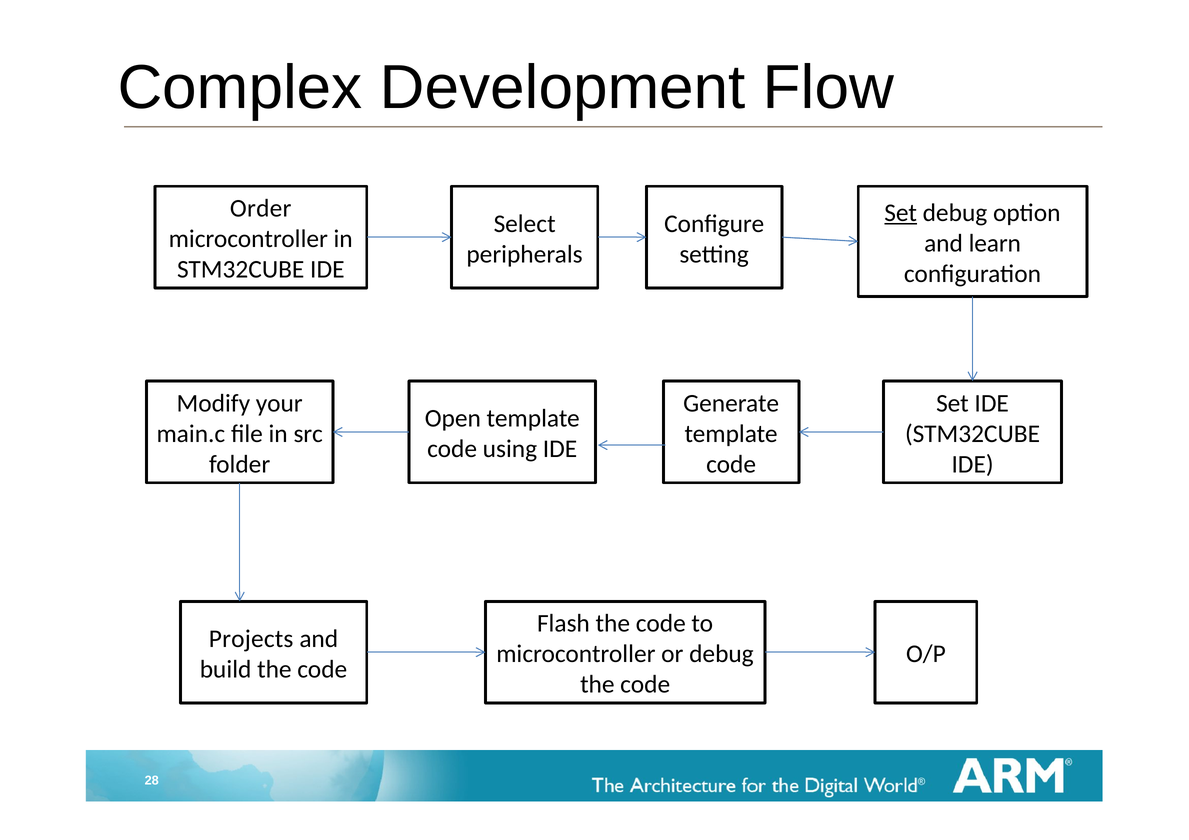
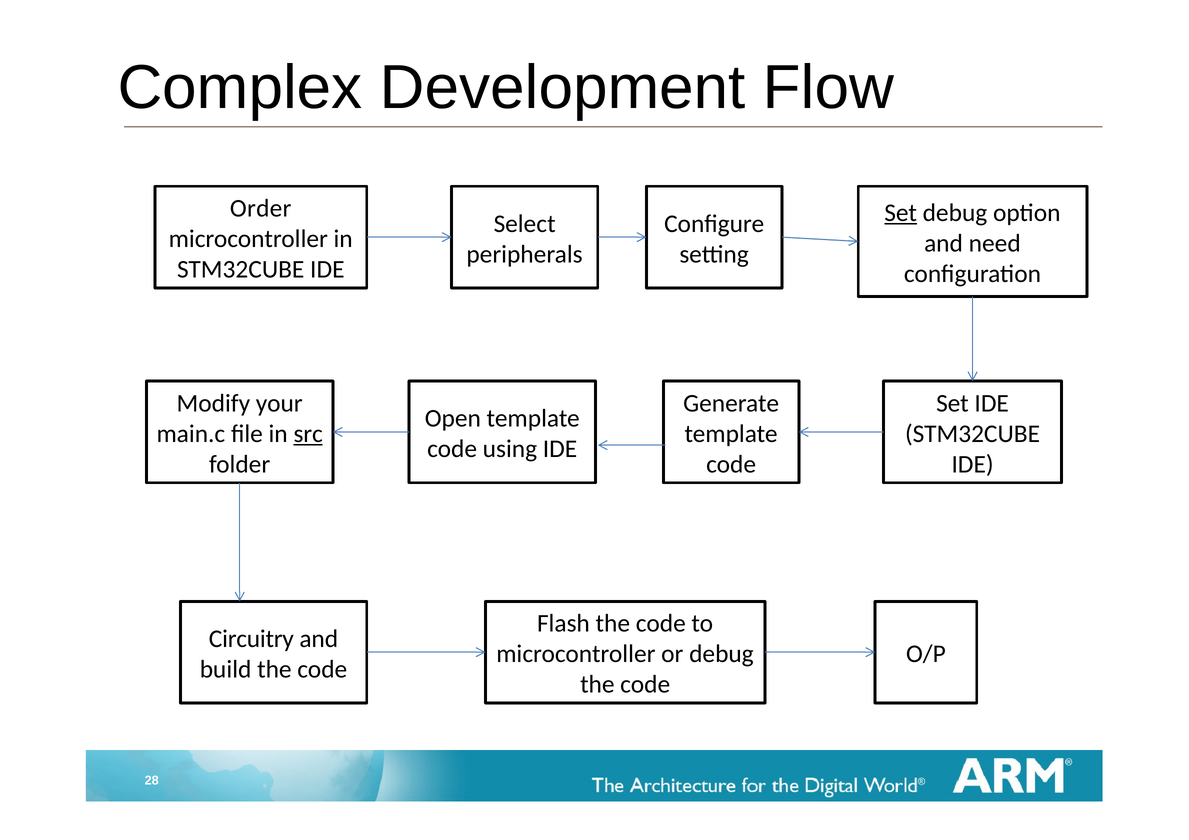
learn: learn -> need
src underline: none -> present
Projects: Projects -> Circuitry
